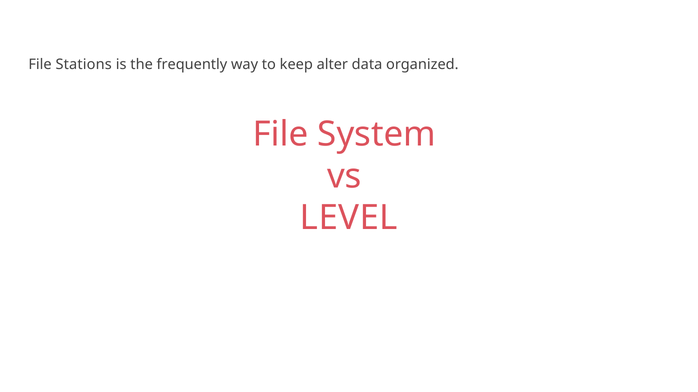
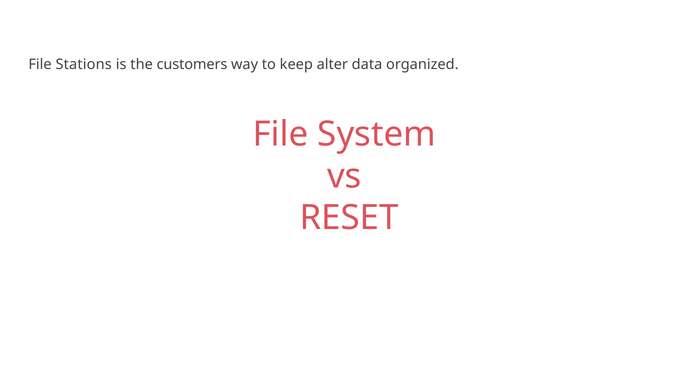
frequently: frequently -> customers
LEVEL: LEVEL -> RESET
